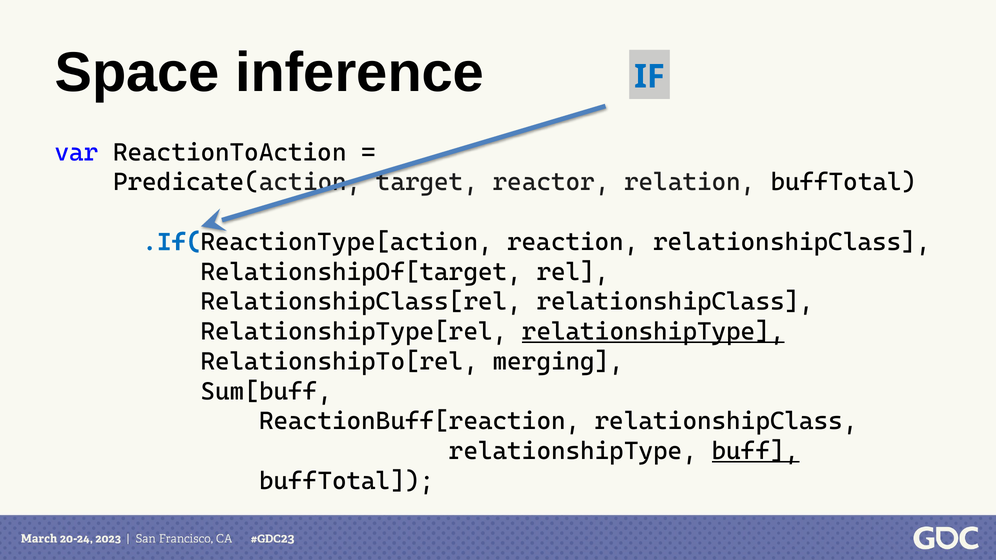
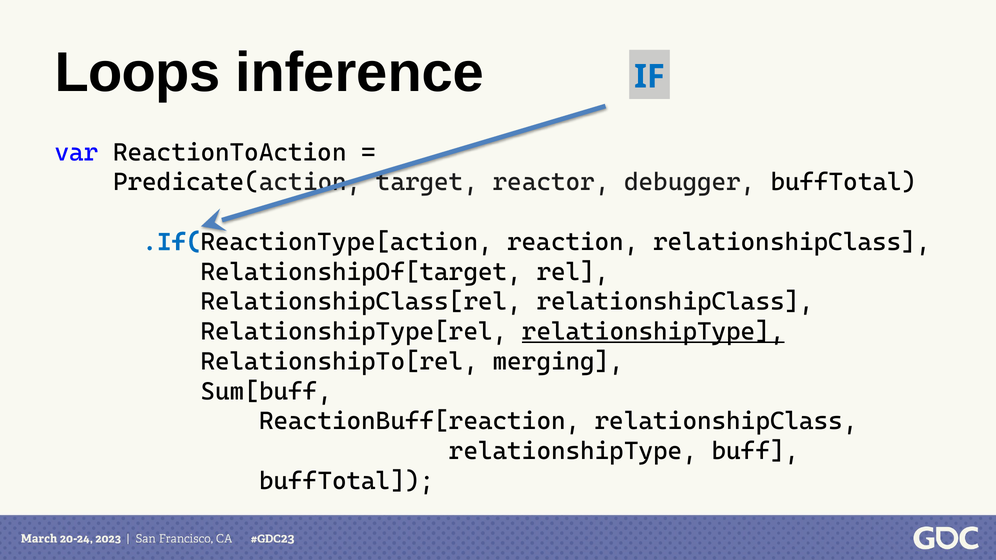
Space: Space -> Loops
relation: relation -> debugger
buff underline: present -> none
